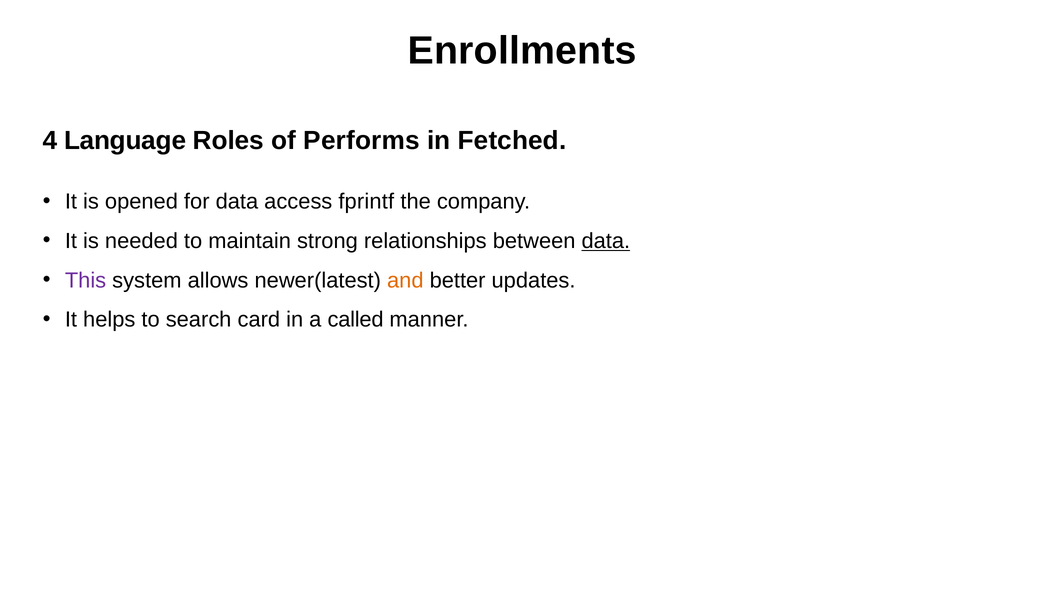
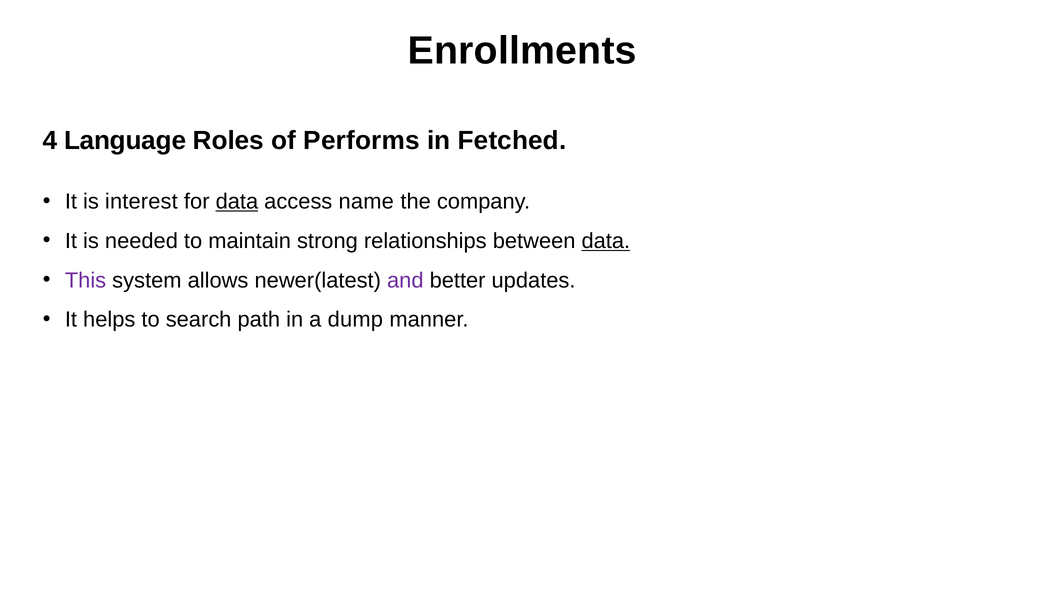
opened: opened -> interest
data at (237, 202) underline: none -> present
fprintf: fprintf -> name
and colour: orange -> purple
card: card -> path
called: called -> dump
